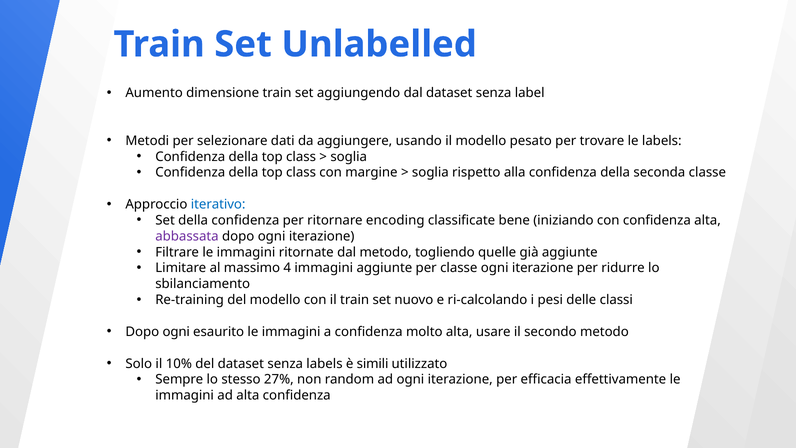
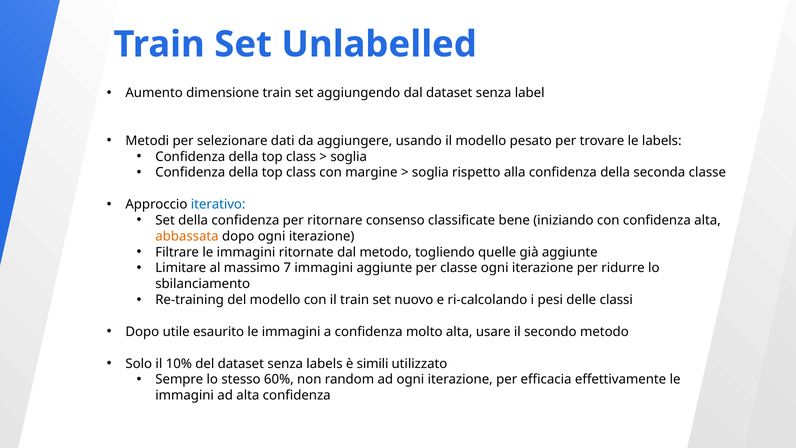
encoding: encoding -> consenso
abbassata colour: purple -> orange
4: 4 -> 7
ogni at (176, 332): ogni -> utile
27%: 27% -> 60%
